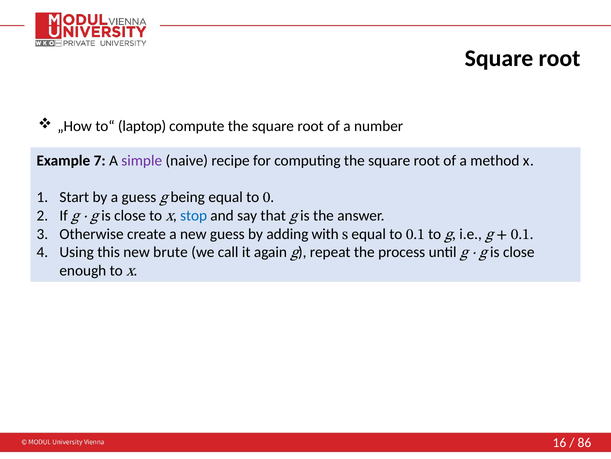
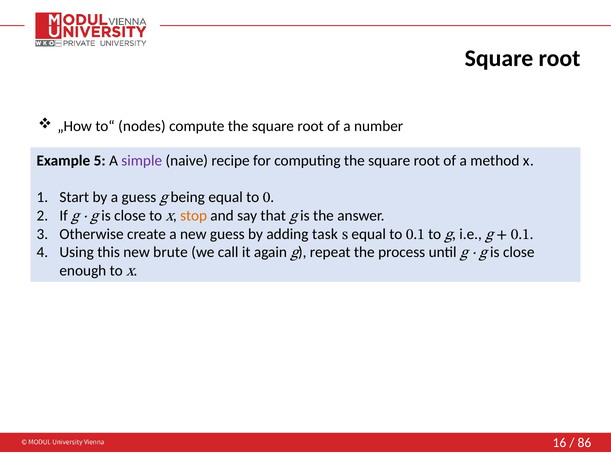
laptop: laptop -> nodes
7: 7 -> 5
stop colour: blue -> orange
with: with -> task
